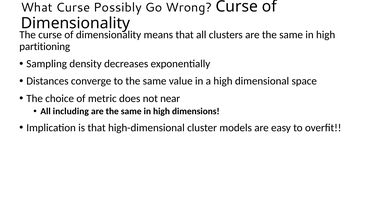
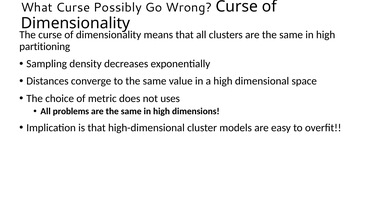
near: near -> uses
including: including -> problems
